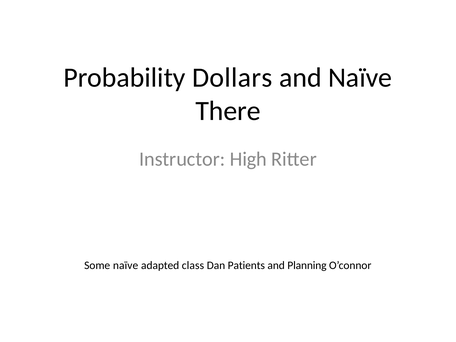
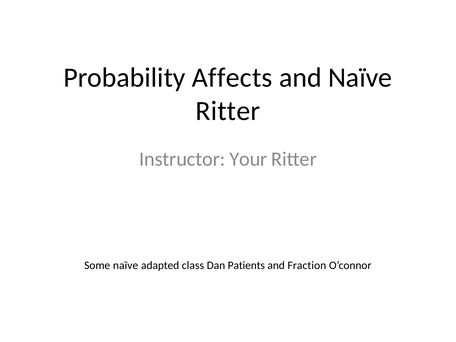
Dollars: Dollars -> Affects
There at (228, 111): There -> Ritter
High: High -> Your
Planning: Planning -> Fraction
